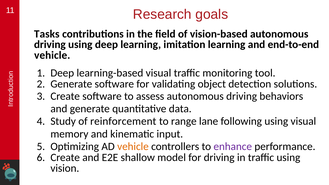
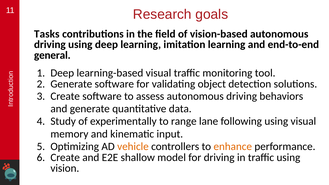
vehicle at (52, 55): vehicle -> general
reinforcement: reinforcement -> experimentally
enhance colour: purple -> orange
